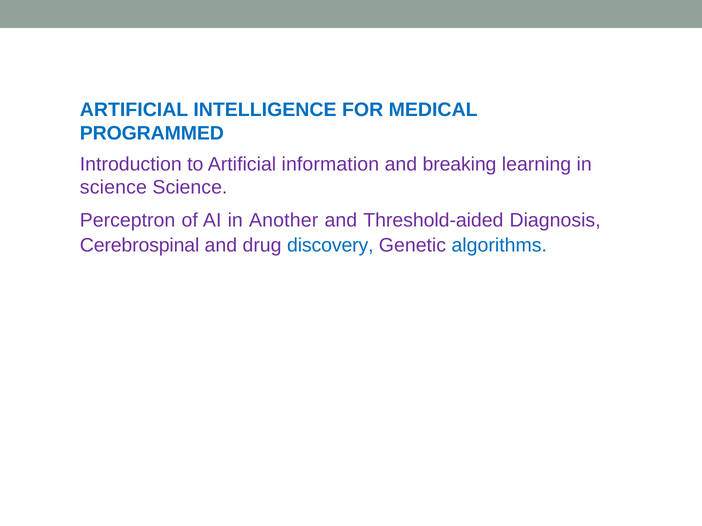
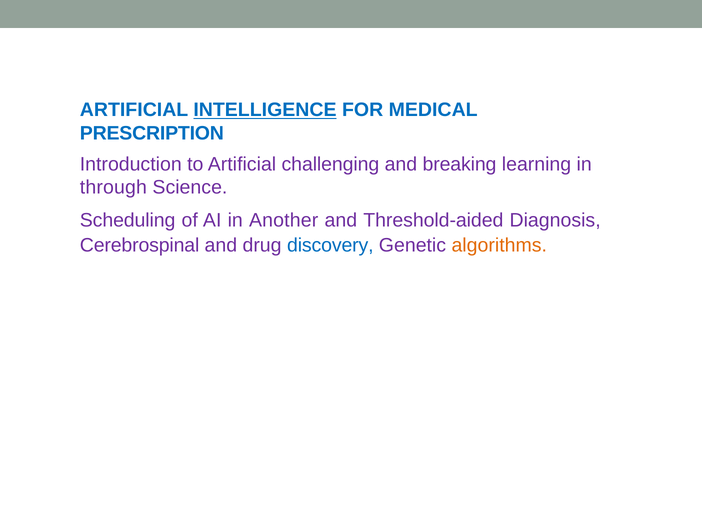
INTELLIGENCE underline: none -> present
PROGRAMMED: PROGRAMMED -> PRESCRIPTION
information: information -> challenging
science at (113, 188): science -> through
Perceptron: Perceptron -> Scheduling
algorithms colour: blue -> orange
